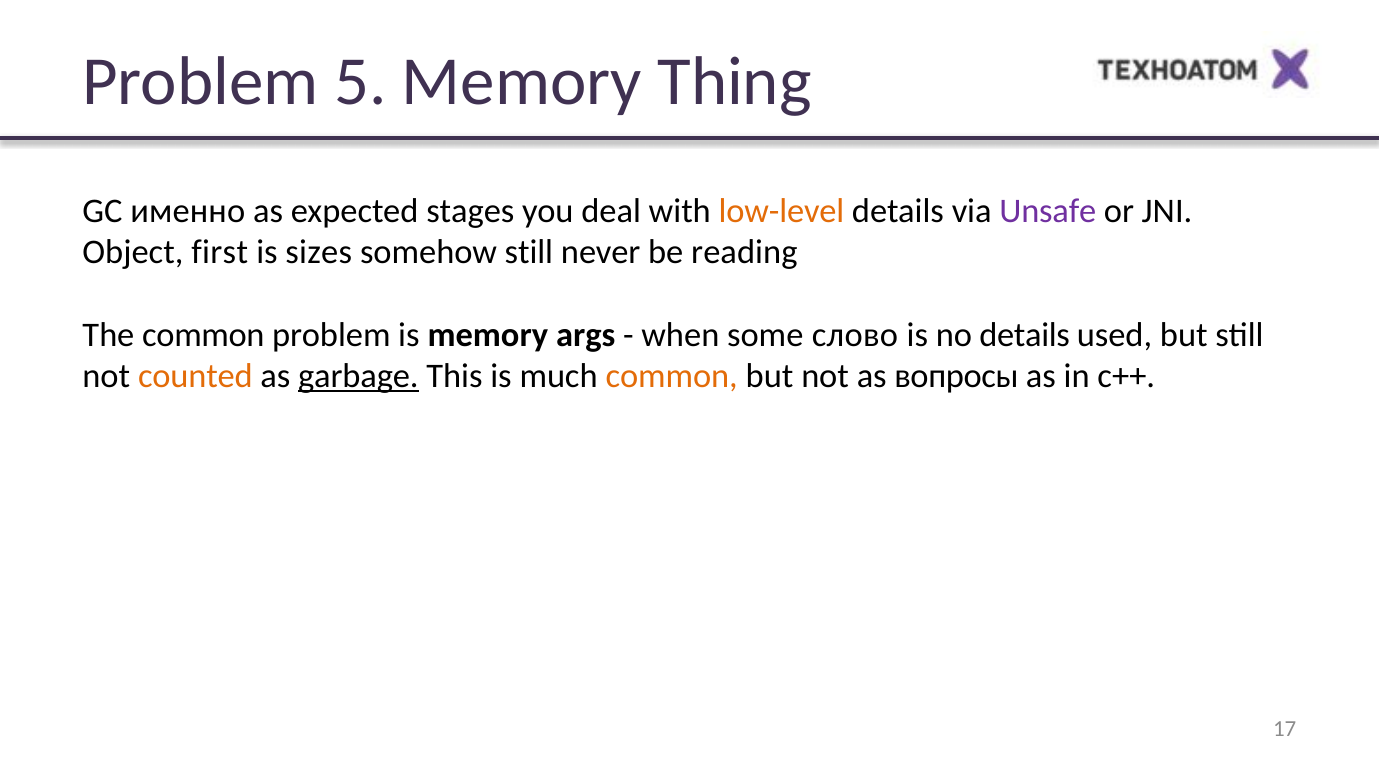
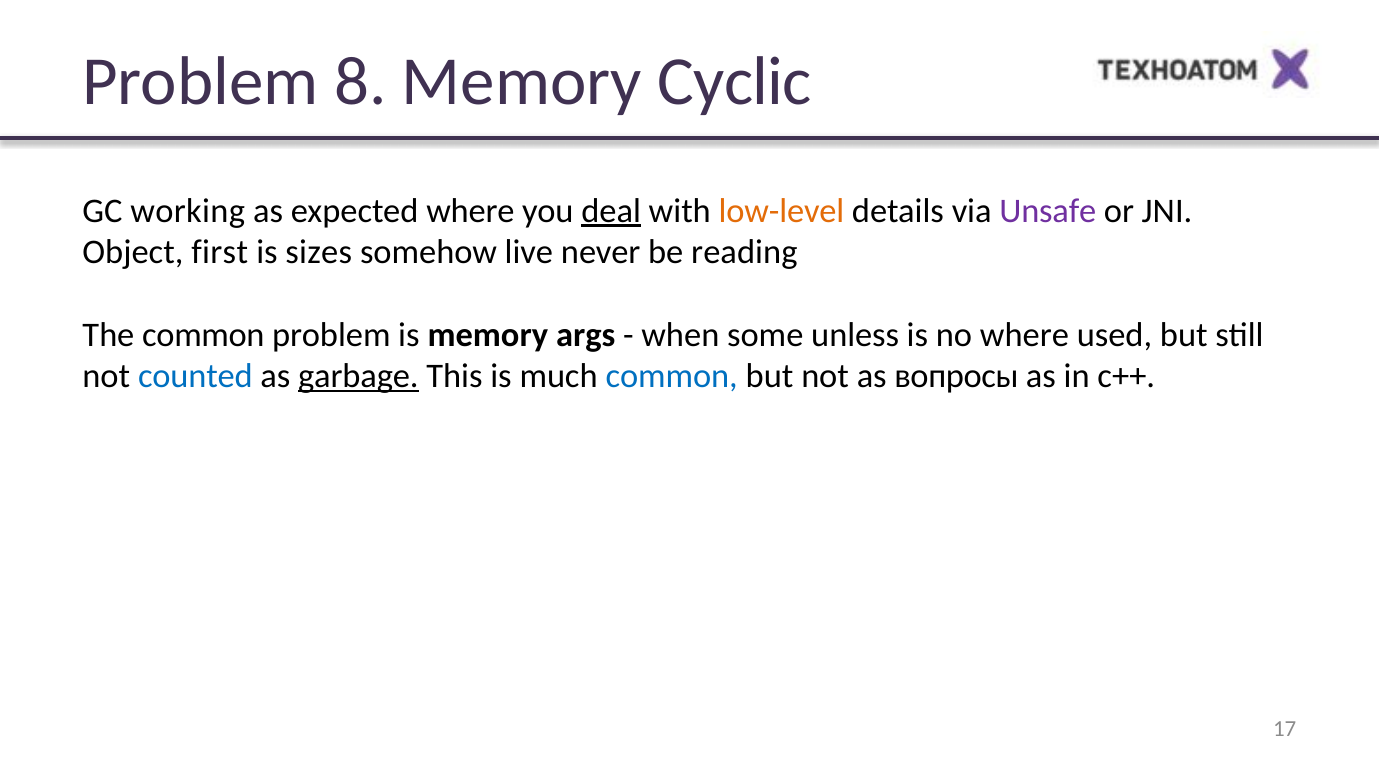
5: 5 -> 8
Thing: Thing -> Cyclic
именно: именно -> working
expected stages: stages -> where
deal underline: none -> present
somehow still: still -> live
слово: слово -> unless
no details: details -> where
counted colour: orange -> blue
common at (672, 376) colour: orange -> blue
